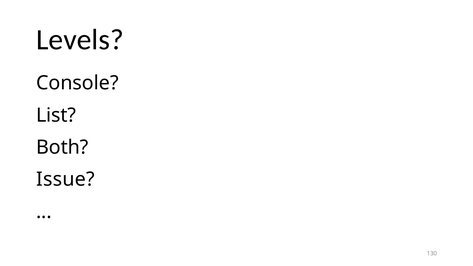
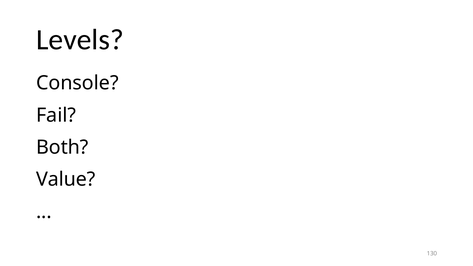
List: List -> Fail
Issue: Issue -> Value
